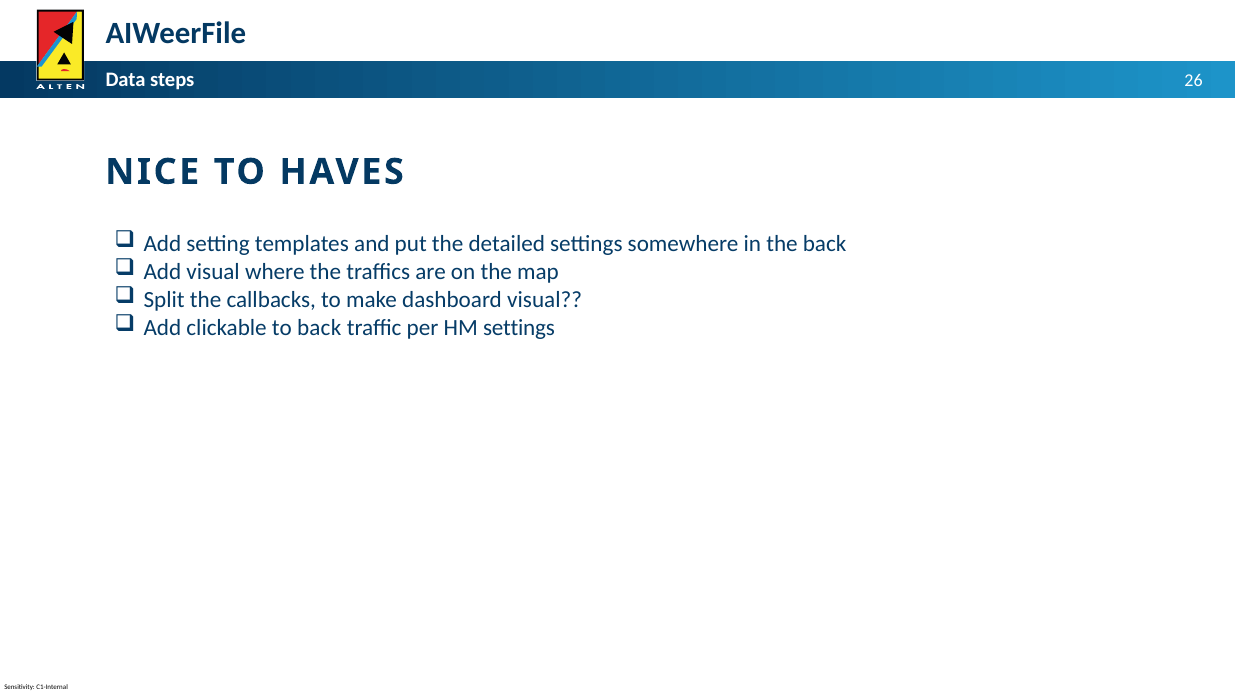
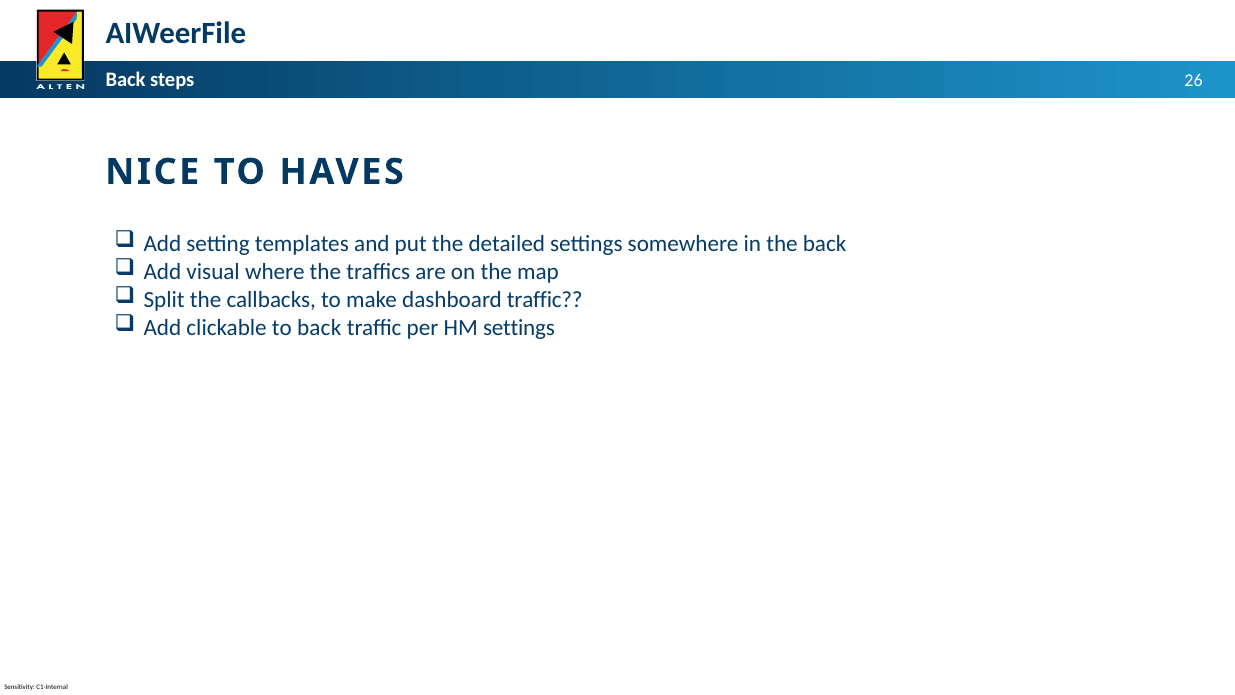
Data at (126, 79): Data -> Back
dashboard visual: visual -> traffic
